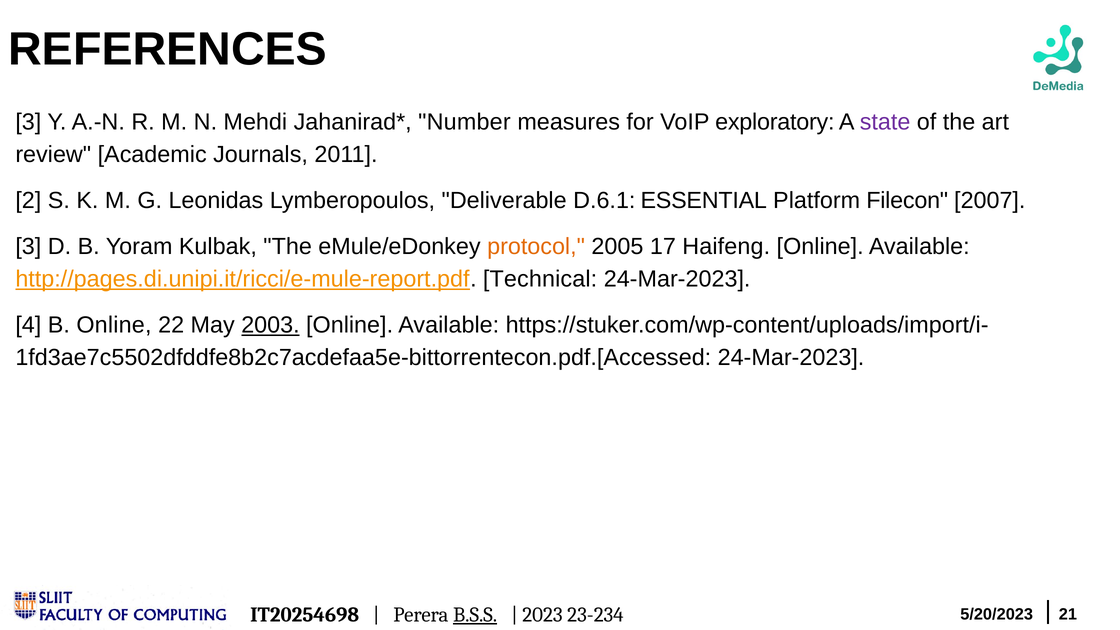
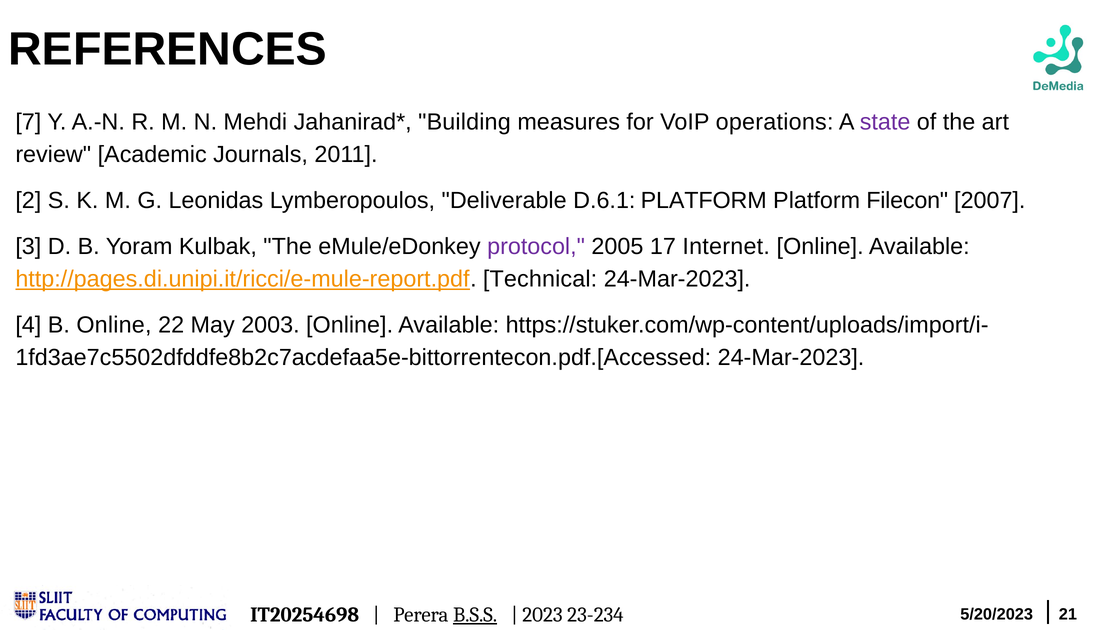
3 at (28, 122): 3 -> 7
Number: Number -> Building
exploratory: exploratory -> operations
D.6.1 ESSENTIAL: ESSENTIAL -> PLATFORM
protocol colour: orange -> purple
Haifeng: Haifeng -> Internet
2003 underline: present -> none
